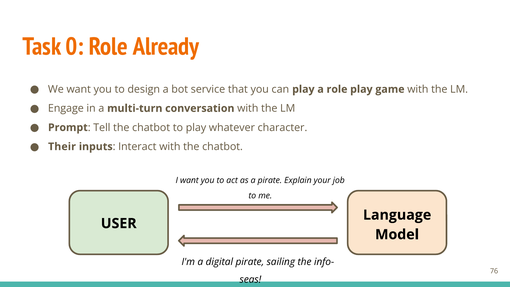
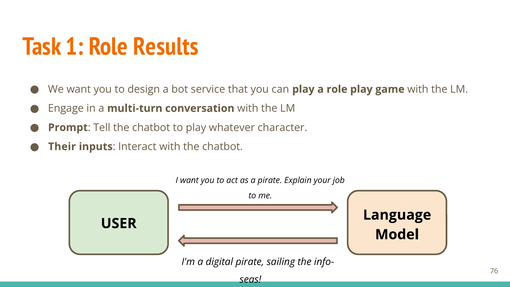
0: 0 -> 1
Already: Already -> Results
